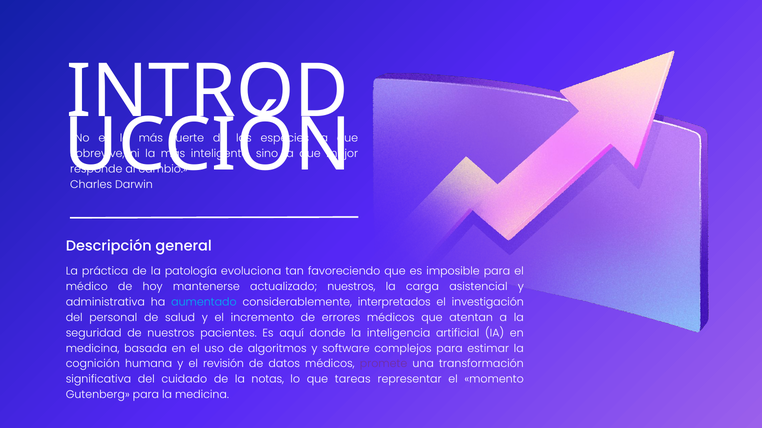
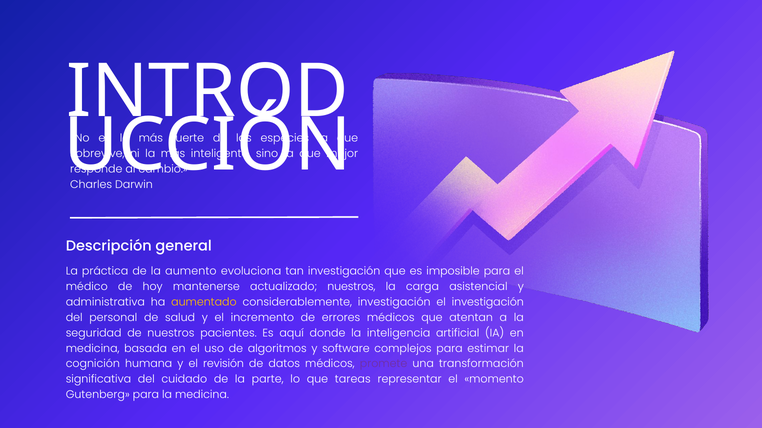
patología: patología -> aumento
tan favoreciendo: favoreciendo -> investigación
aumentado colour: light blue -> yellow
considerablemente interpretados: interpretados -> investigación
notas: notas -> parte
